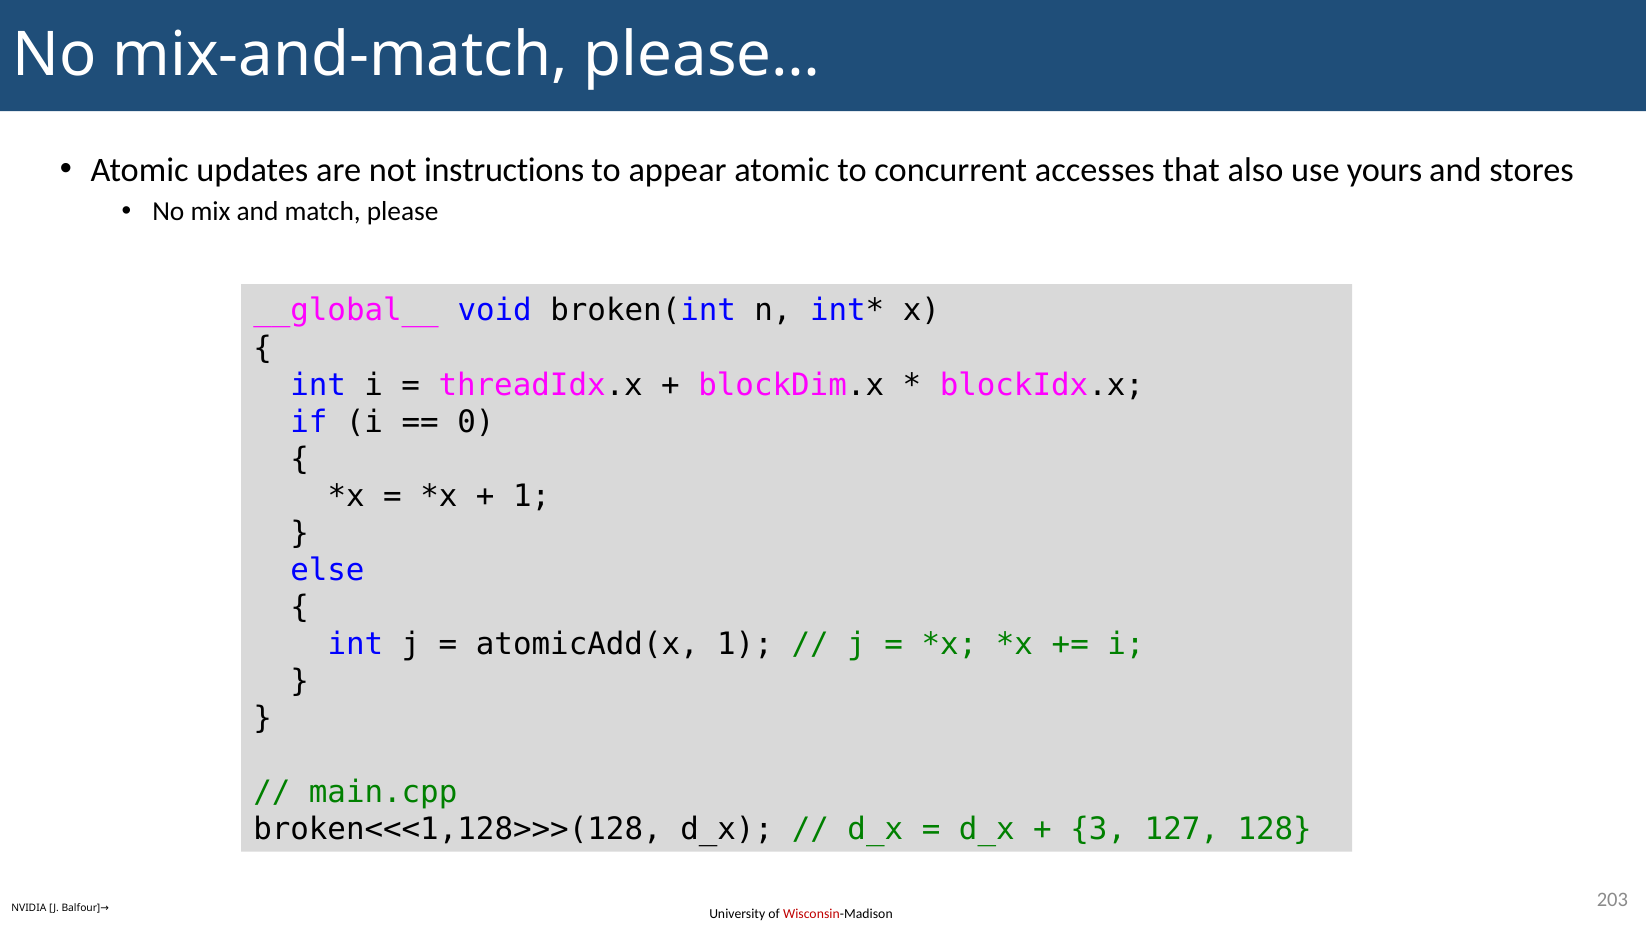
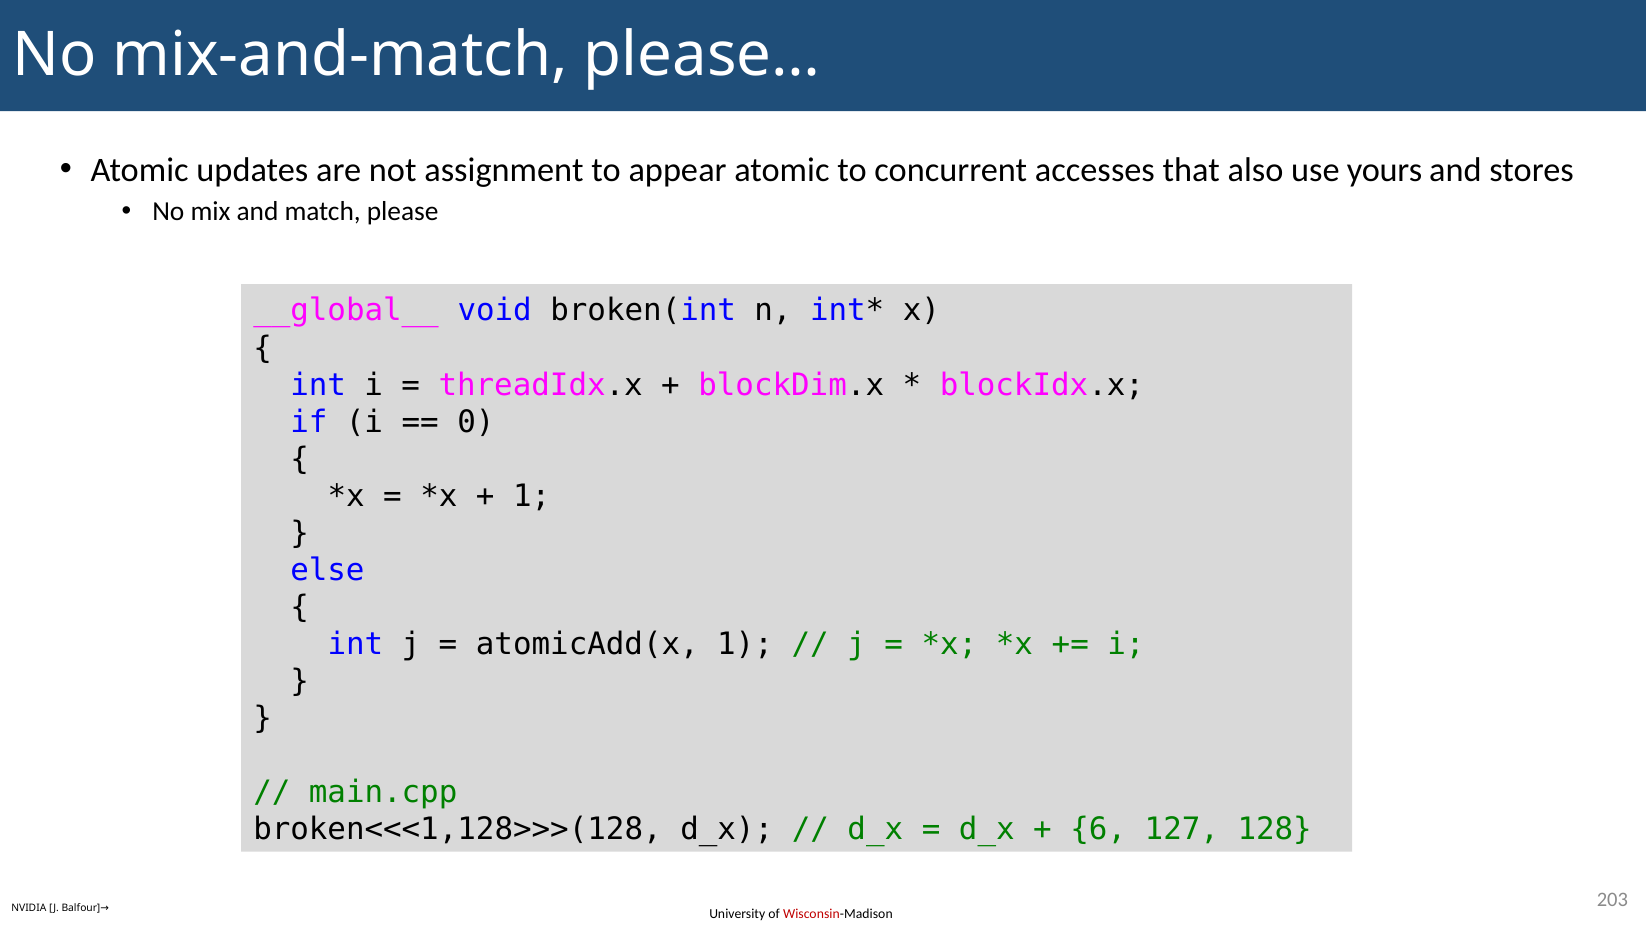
instructions: instructions -> assignment
3: 3 -> 6
